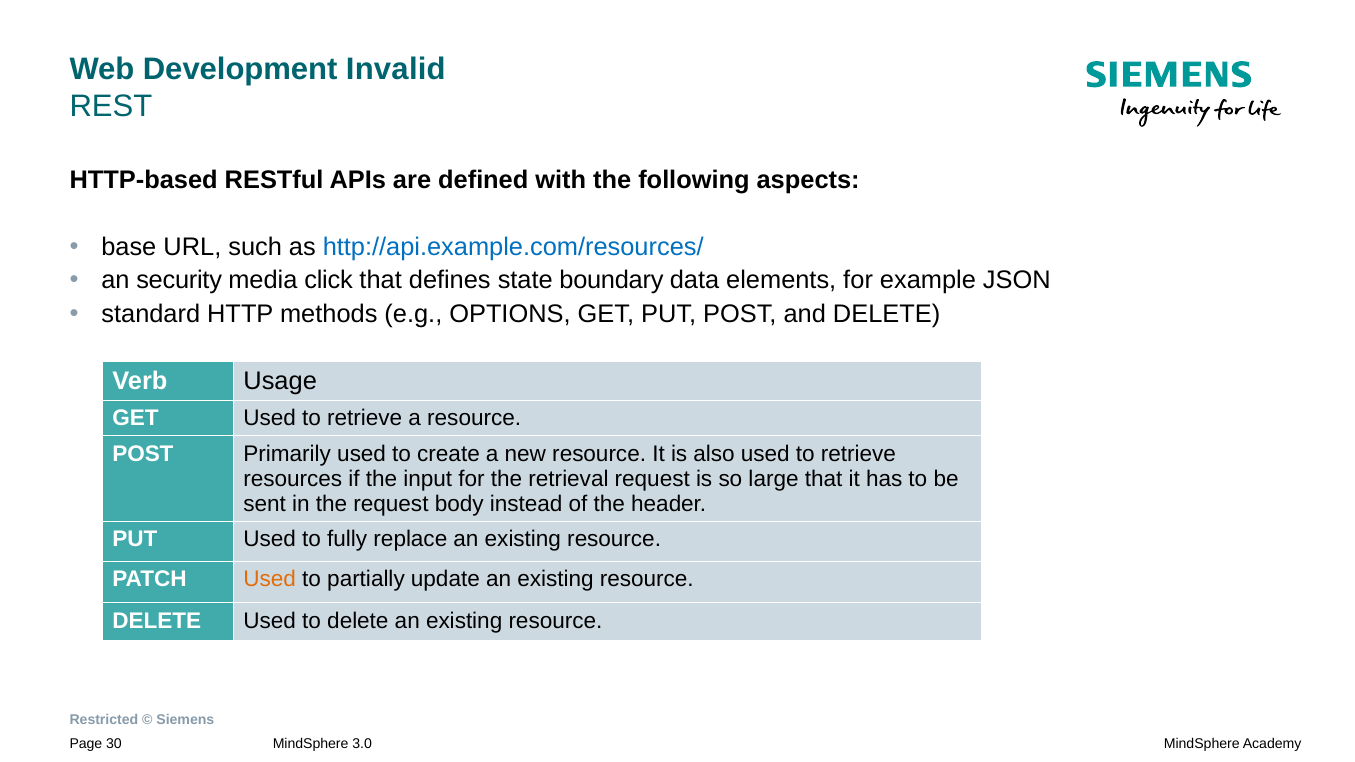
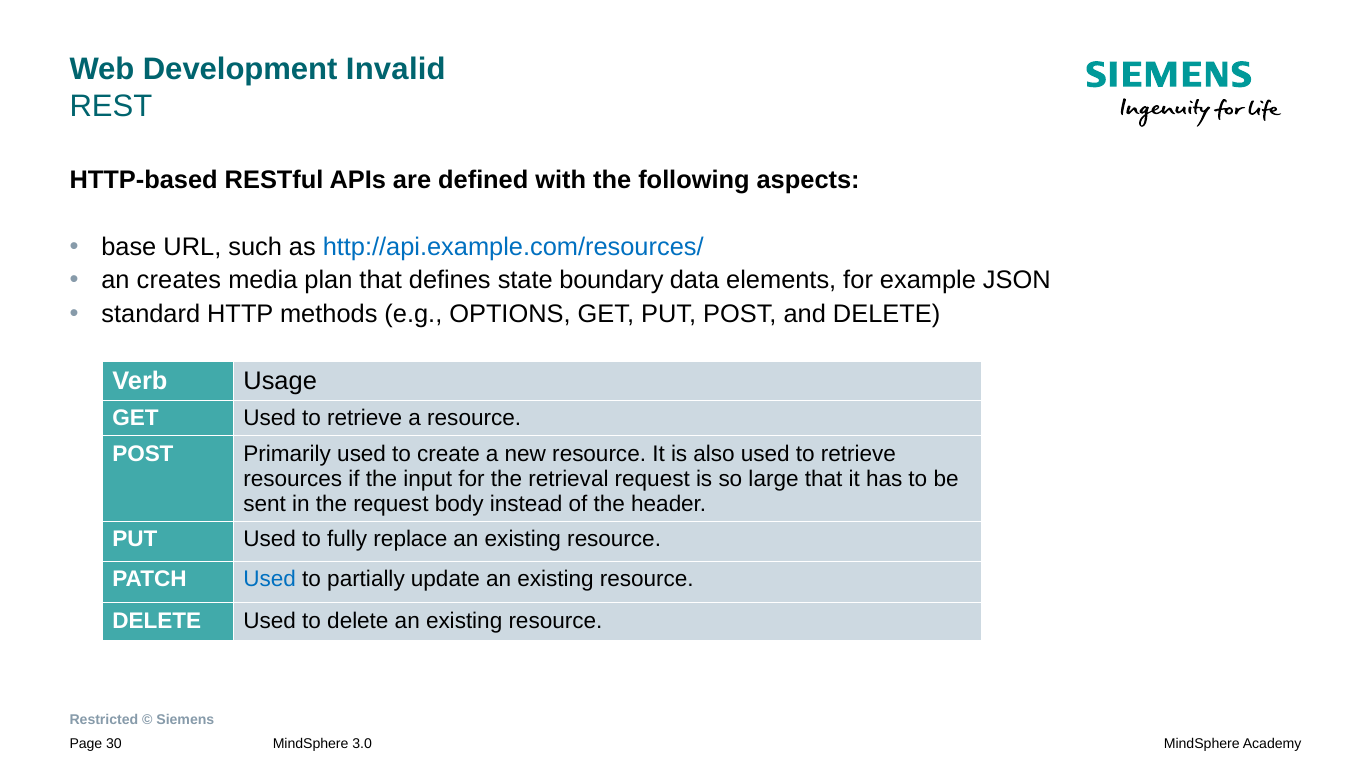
security: security -> creates
click: click -> plan
Used at (270, 579) colour: orange -> blue
